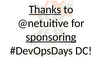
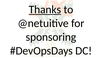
sponsoring underline: present -> none
